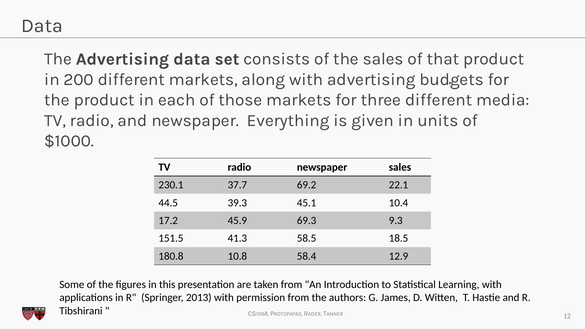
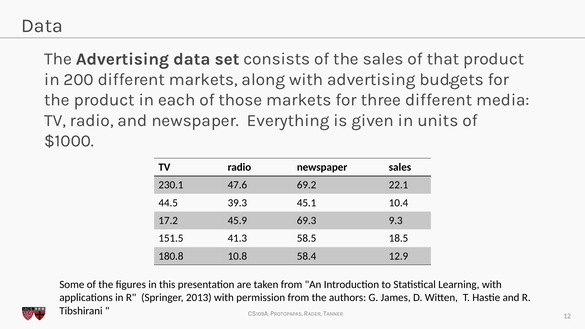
37.7: 37.7 -> 47.6
